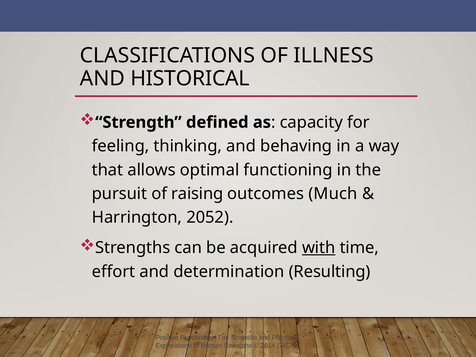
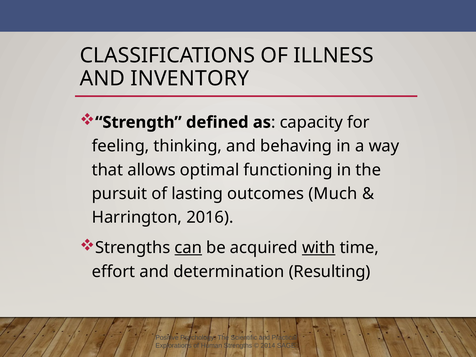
HISTORICAL: HISTORICAL -> INVENTORY
raising: raising -> lasting
2052: 2052 -> 2016
can underline: none -> present
